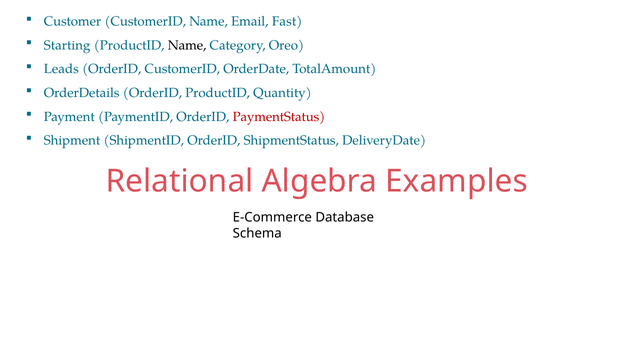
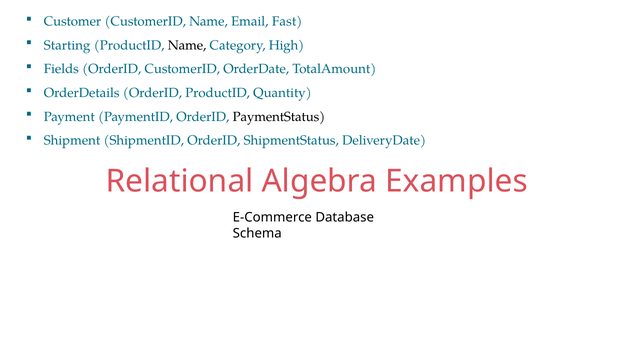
Oreo: Oreo -> High
Leads: Leads -> Fields
PaymentStatus colour: red -> black
